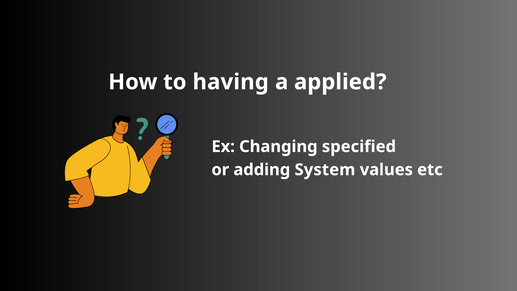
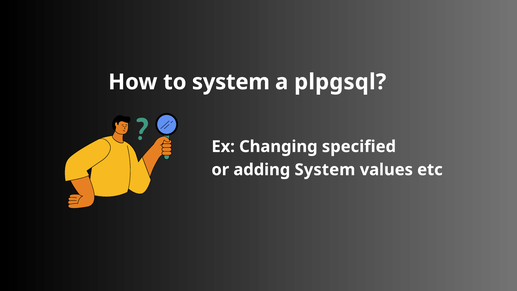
to having: having -> system
applied: applied -> plpgsql
